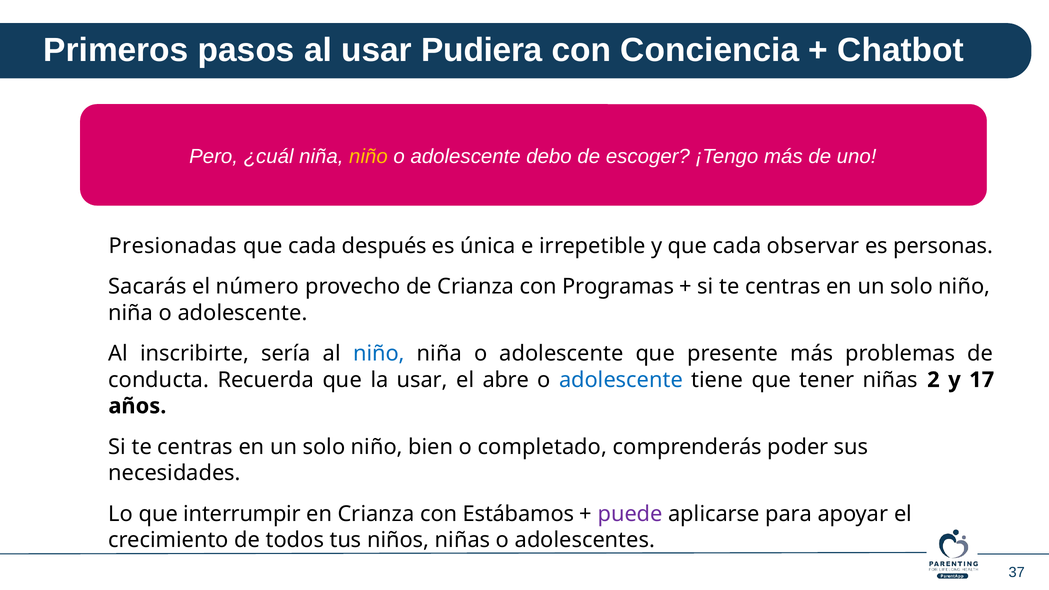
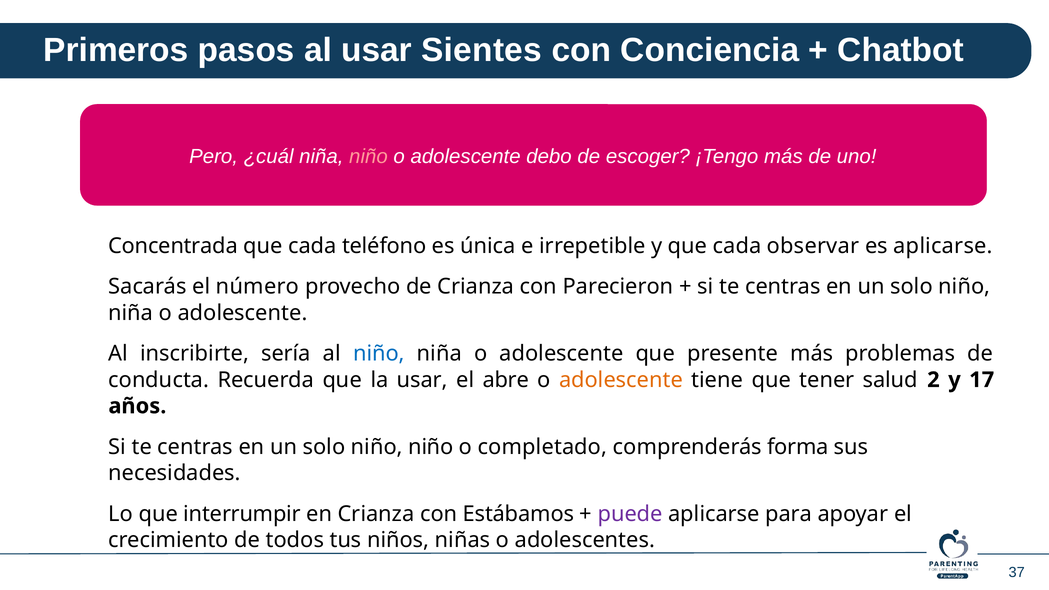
Pudiera: Pudiera -> Sientes
niño at (368, 156) colour: yellow -> pink
Presionadas: Presionadas -> Concentrada
después: después -> teléfono
es personas: personas -> aplicarse
Programas: Programas -> Parecieron
adolescente at (621, 380) colour: blue -> orange
tener niñas: niñas -> salud
niño bien: bien -> niño
poder: poder -> forma
